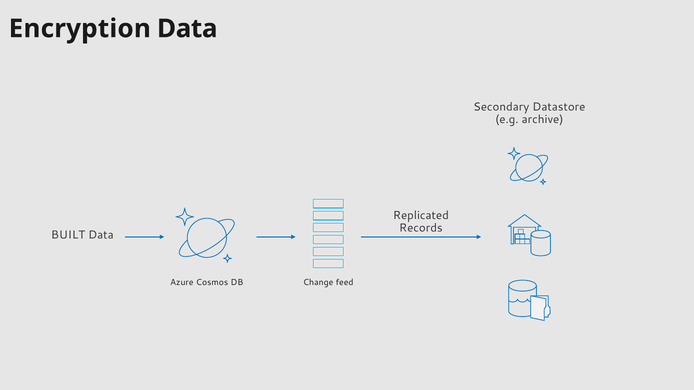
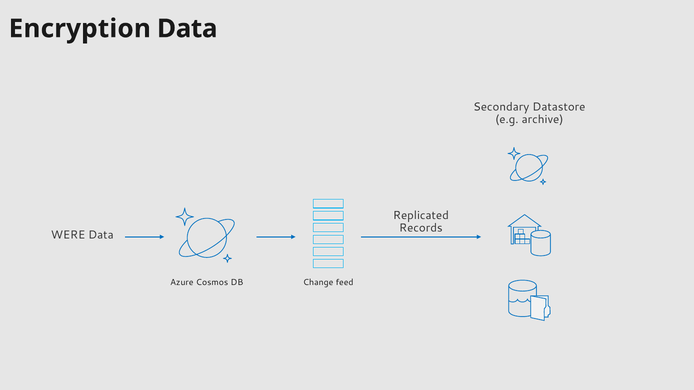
BUILT: BUILT -> WERE
